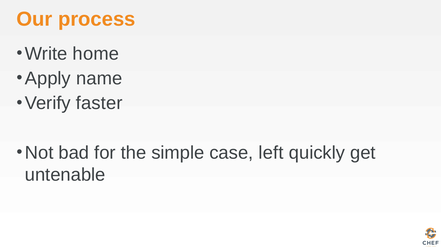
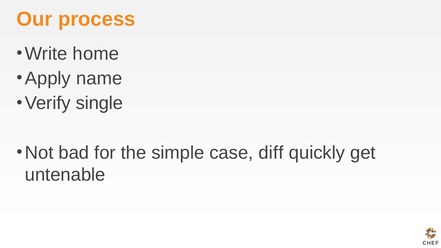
faster: faster -> single
left: left -> diff
